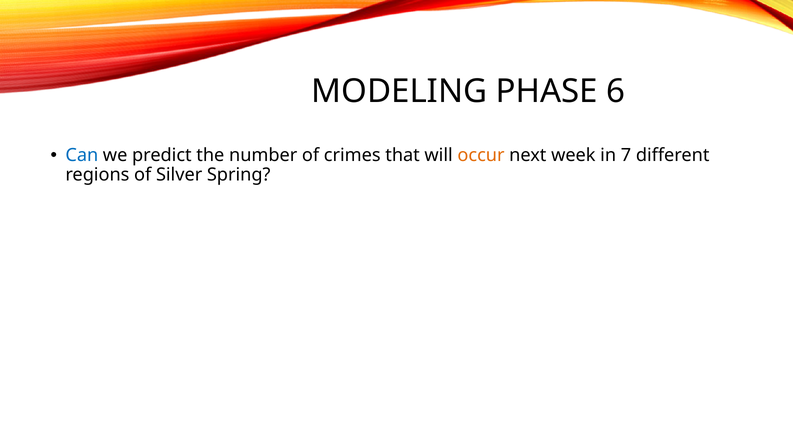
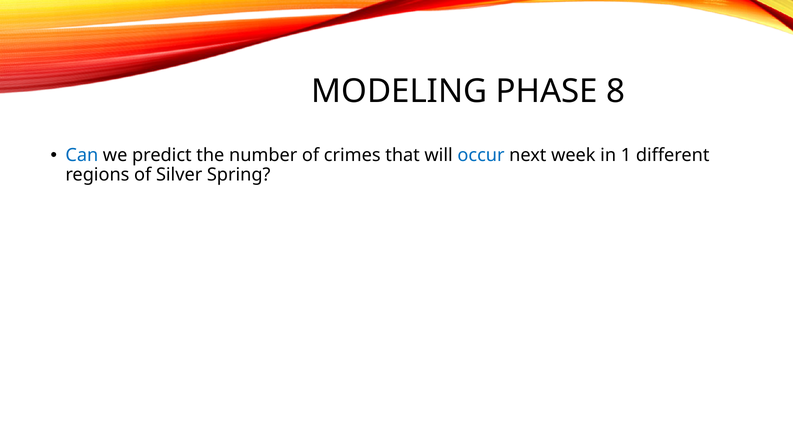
6: 6 -> 8
occur colour: orange -> blue
7: 7 -> 1
